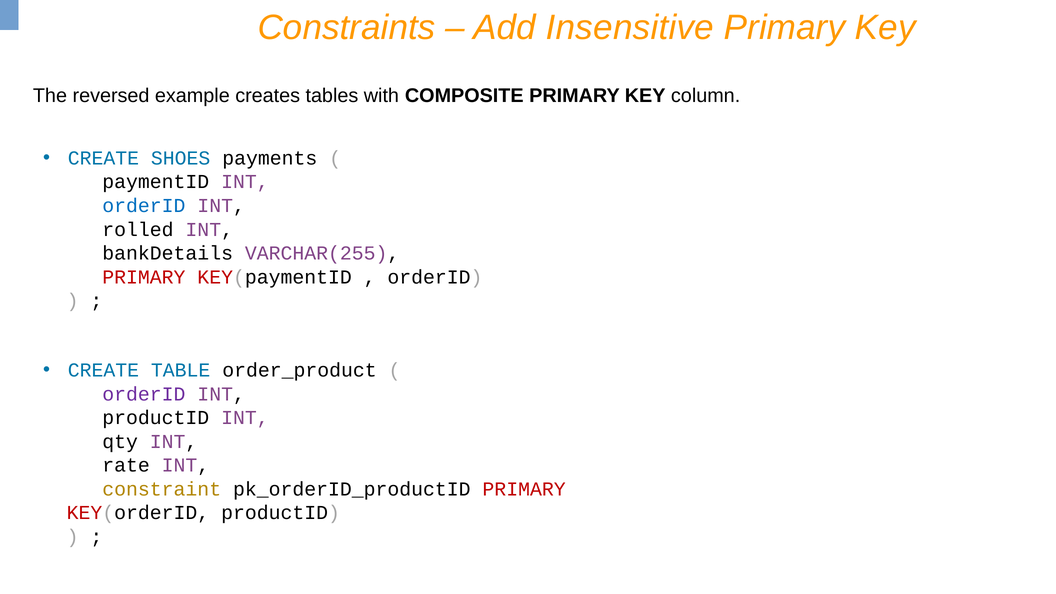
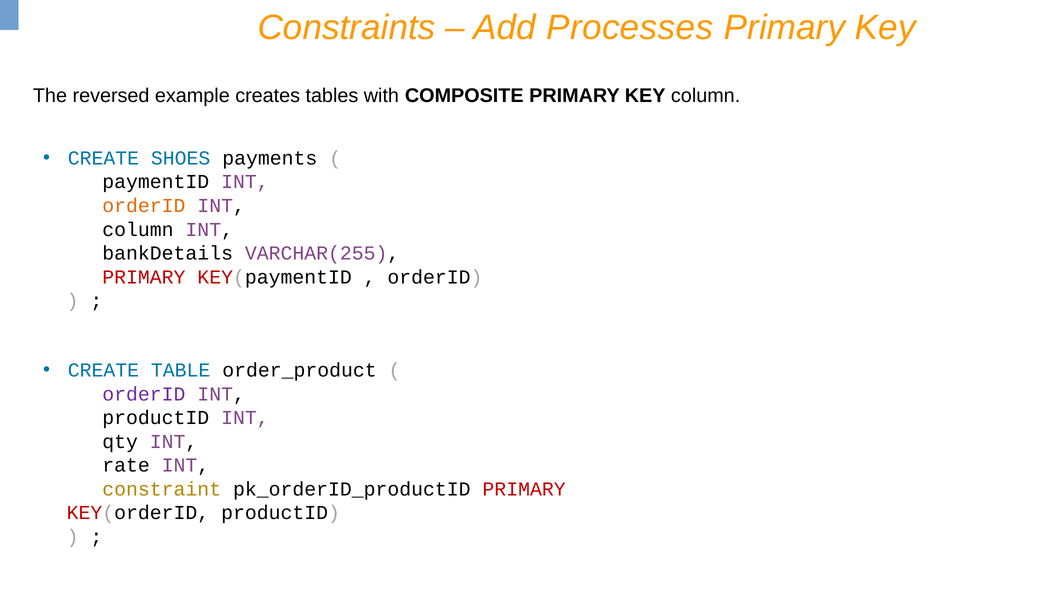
Insensitive: Insensitive -> Processes
orderID at (144, 206) colour: blue -> orange
rolled at (138, 229): rolled -> column
